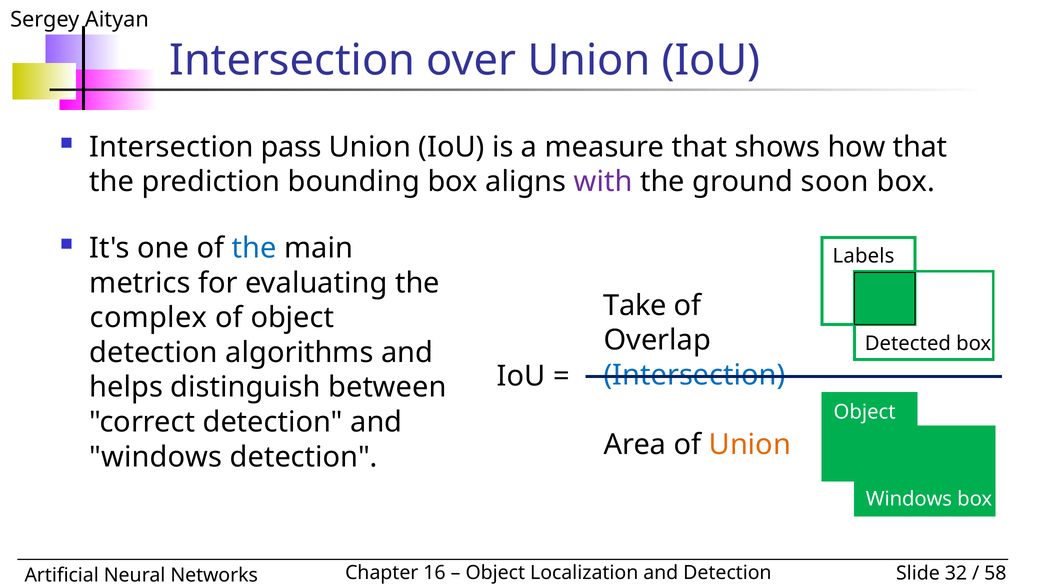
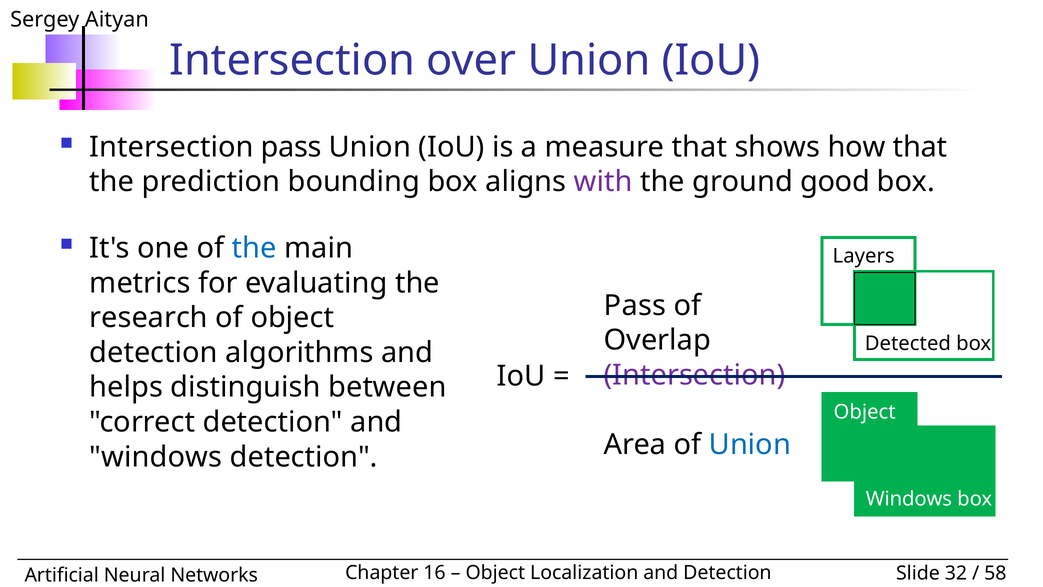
soon: soon -> good
Labels: Labels -> Layers
Take at (635, 305): Take -> Pass
complex: complex -> research
Intersection at (695, 375) colour: blue -> purple
Union at (750, 444) colour: orange -> blue
